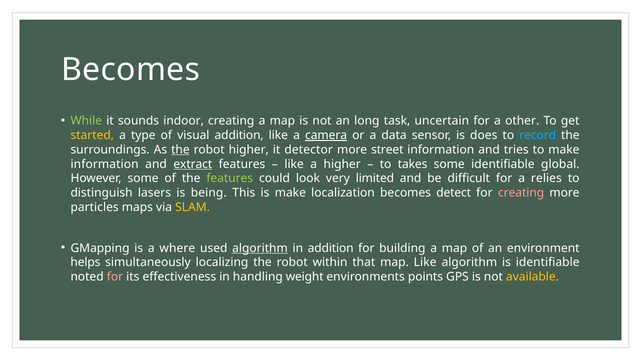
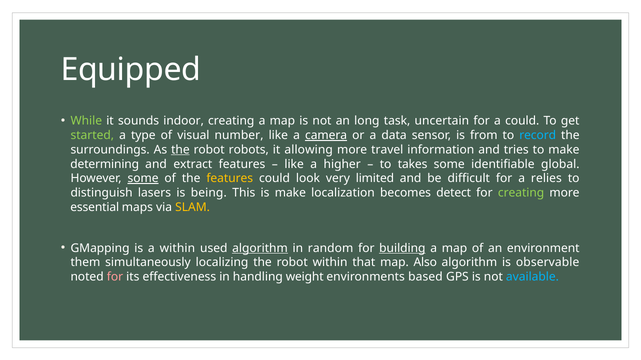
Becomes at (131, 70): Becomes -> Equipped
a other: other -> could
started colour: yellow -> light green
visual addition: addition -> number
does: does -> from
robot higher: higher -> robots
detector: detector -> allowing
street: street -> travel
information at (105, 164): information -> determining
extract underline: present -> none
some at (143, 179) underline: none -> present
features at (230, 179) colour: light green -> yellow
creating at (521, 193) colour: pink -> light green
particles: particles -> essential
a where: where -> within
in addition: addition -> random
building underline: none -> present
helps: helps -> them
map Like: Like -> Also
is identifiable: identifiable -> observable
points: points -> based
available colour: yellow -> light blue
